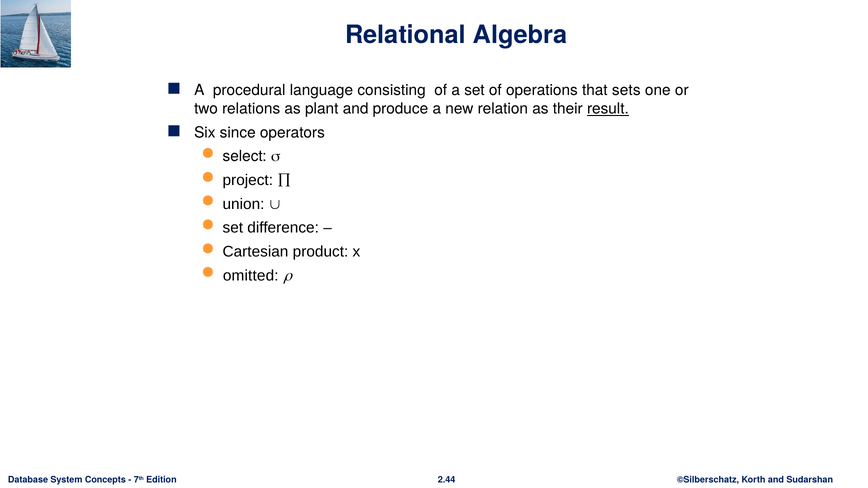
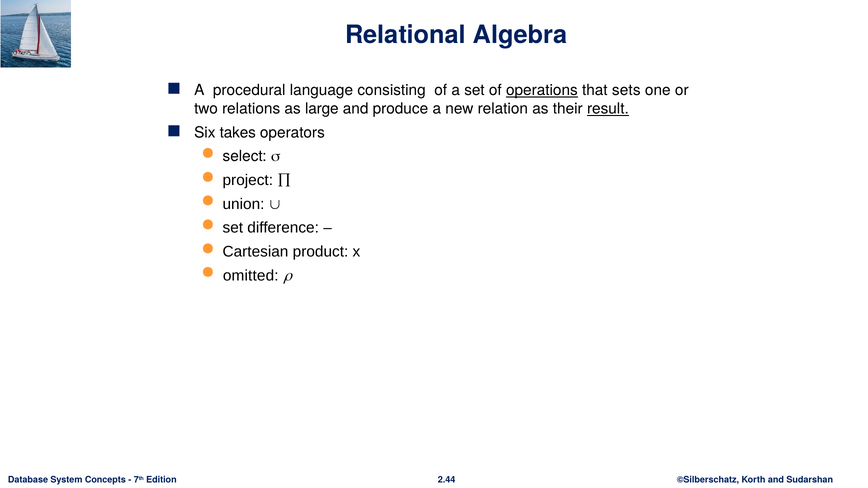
operations underline: none -> present
plant: plant -> large
since: since -> takes
